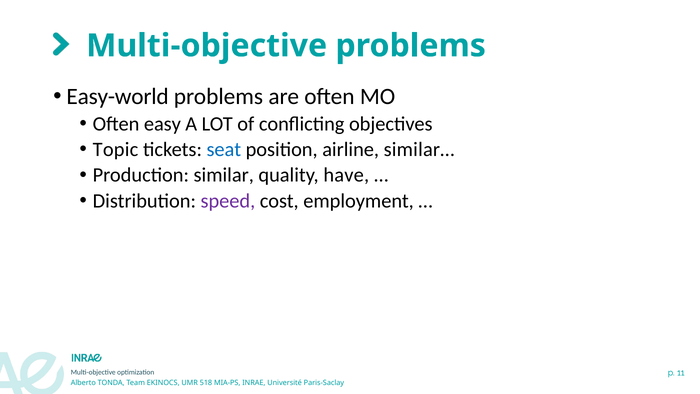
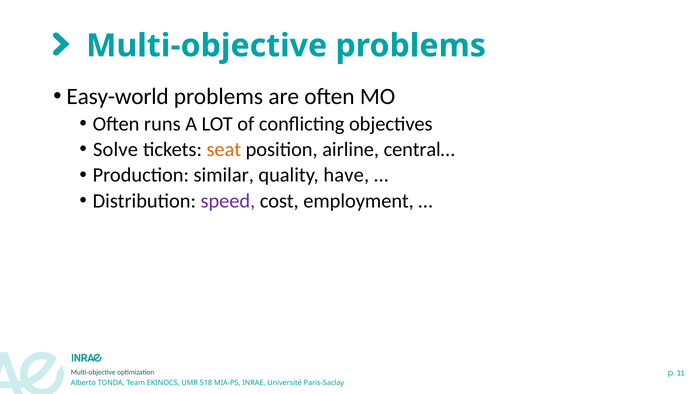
easy: easy -> runs
Topic: Topic -> Solve
seat colour: blue -> orange
similar…: similar… -> central…
